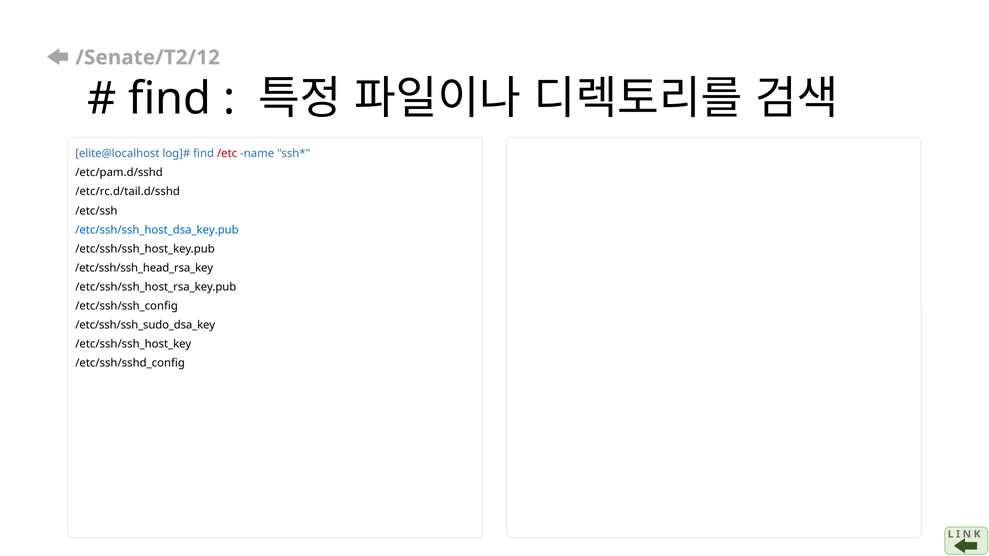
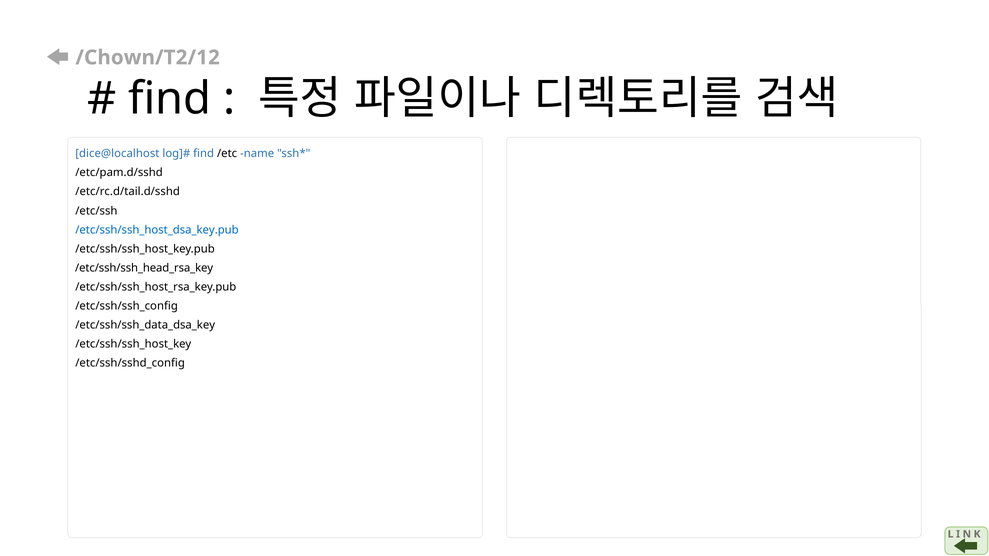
/Senate/T2/12: /Senate/T2/12 -> /Chown/T2/12
elite@localhost: elite@localhost -> dice@localhost
/etc colour: red -> black
/etc/ssh/ssh_sudo_dsa_key: /etc/ssh/ssh_sudo_dsa_key -> /etc/ssh/ssh_data_dsa_key
